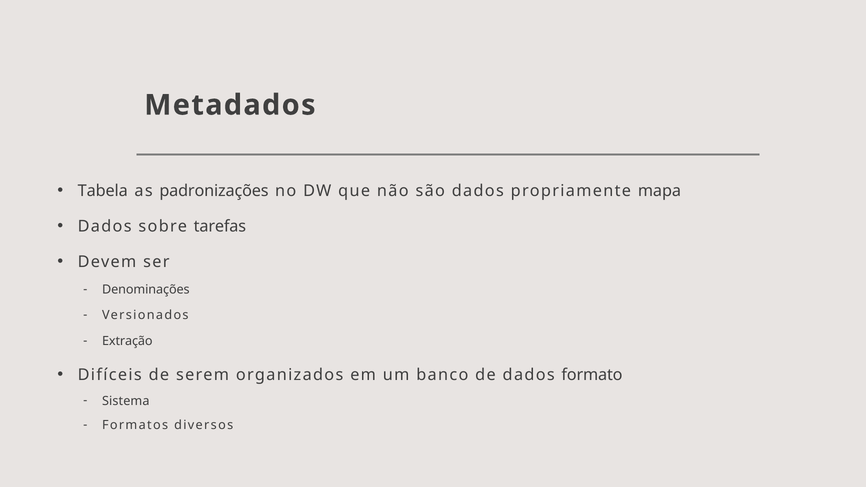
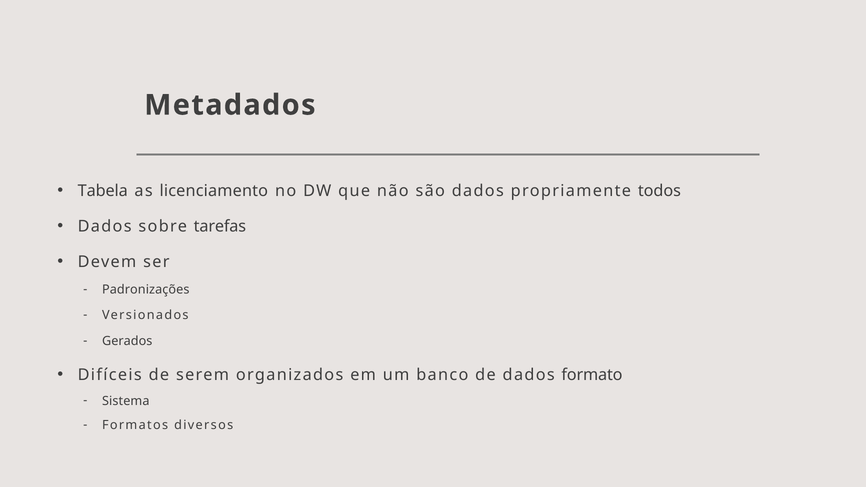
padronizações: padronizações -> licenciamento
mapa: mapa -> todos
Denominações: Denominações -> Padronizações
Extração: Extração -> Gerados
